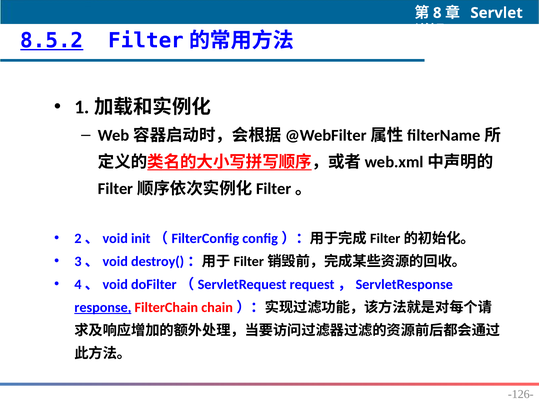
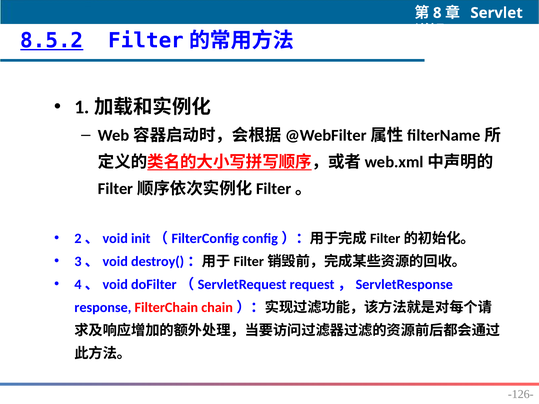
response underline: present -> none
